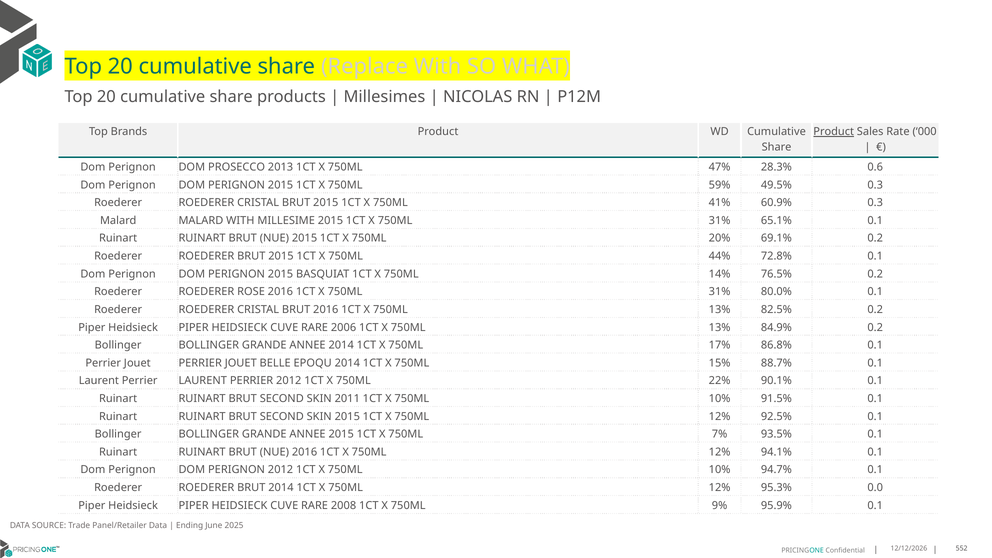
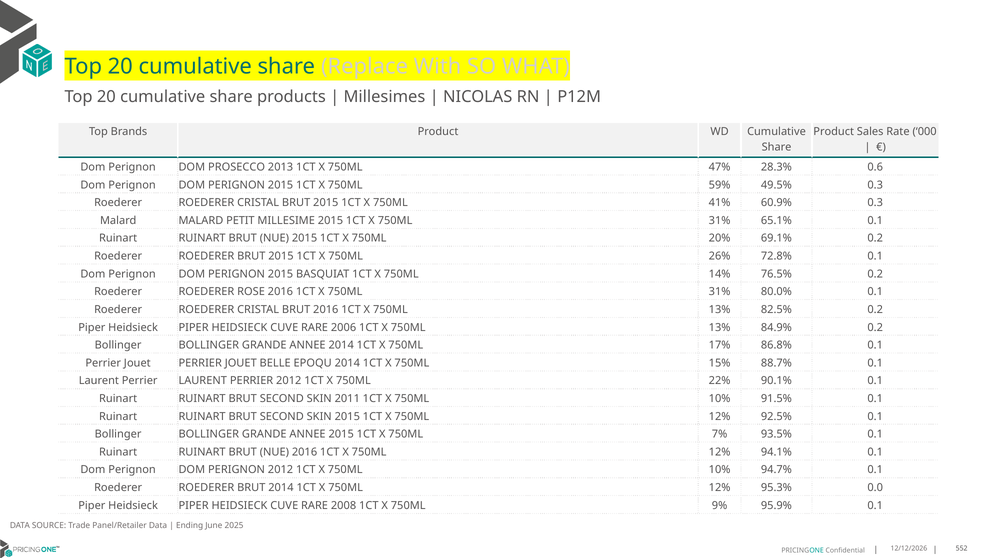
Product at (834, 132) underline: present -> none
MALARD WITH: WITH -> PETIT
44%: 44% -> 26%
